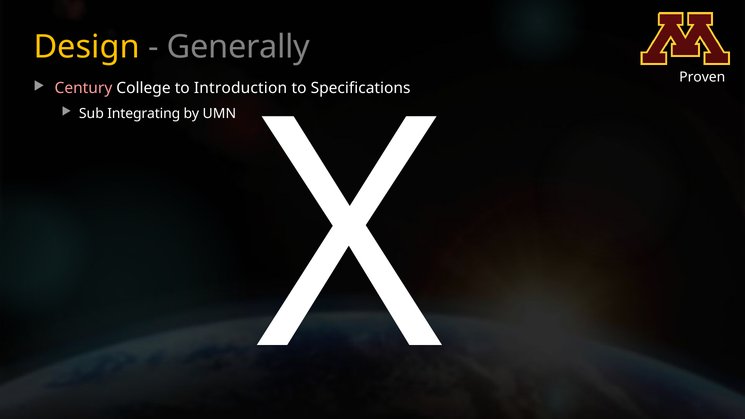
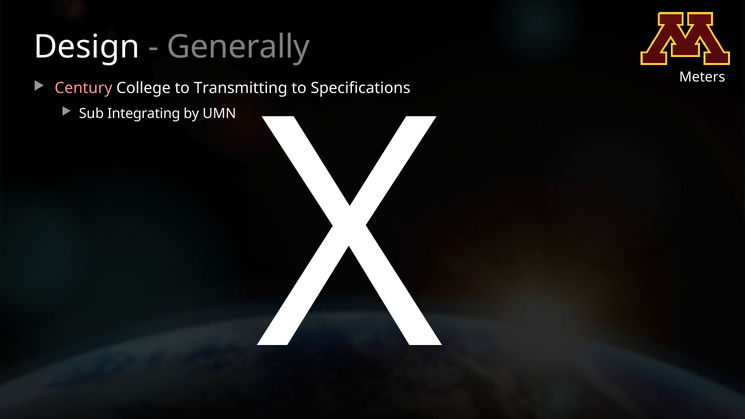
Design colour: yellow -> white
Proven: Proven -> Meters
Introduction: Introduction -> Transmitting
